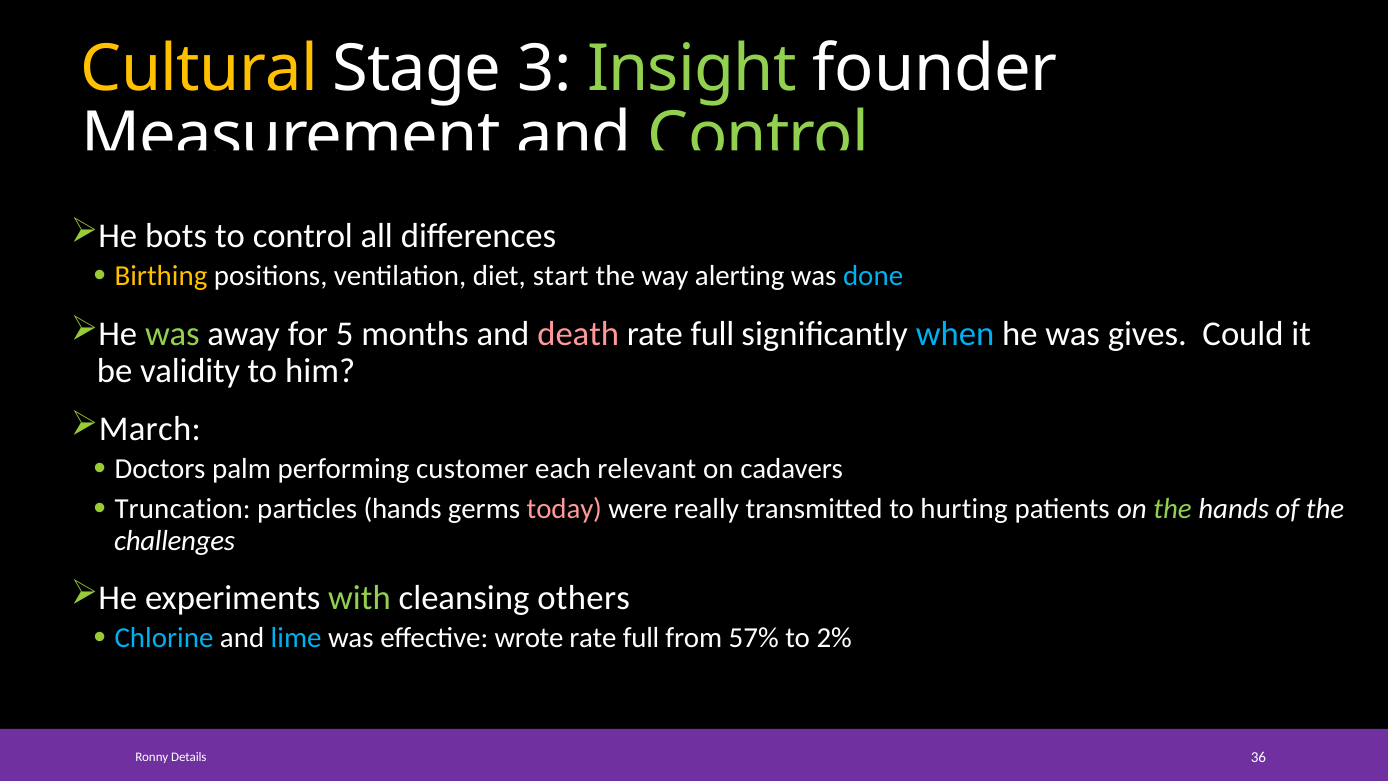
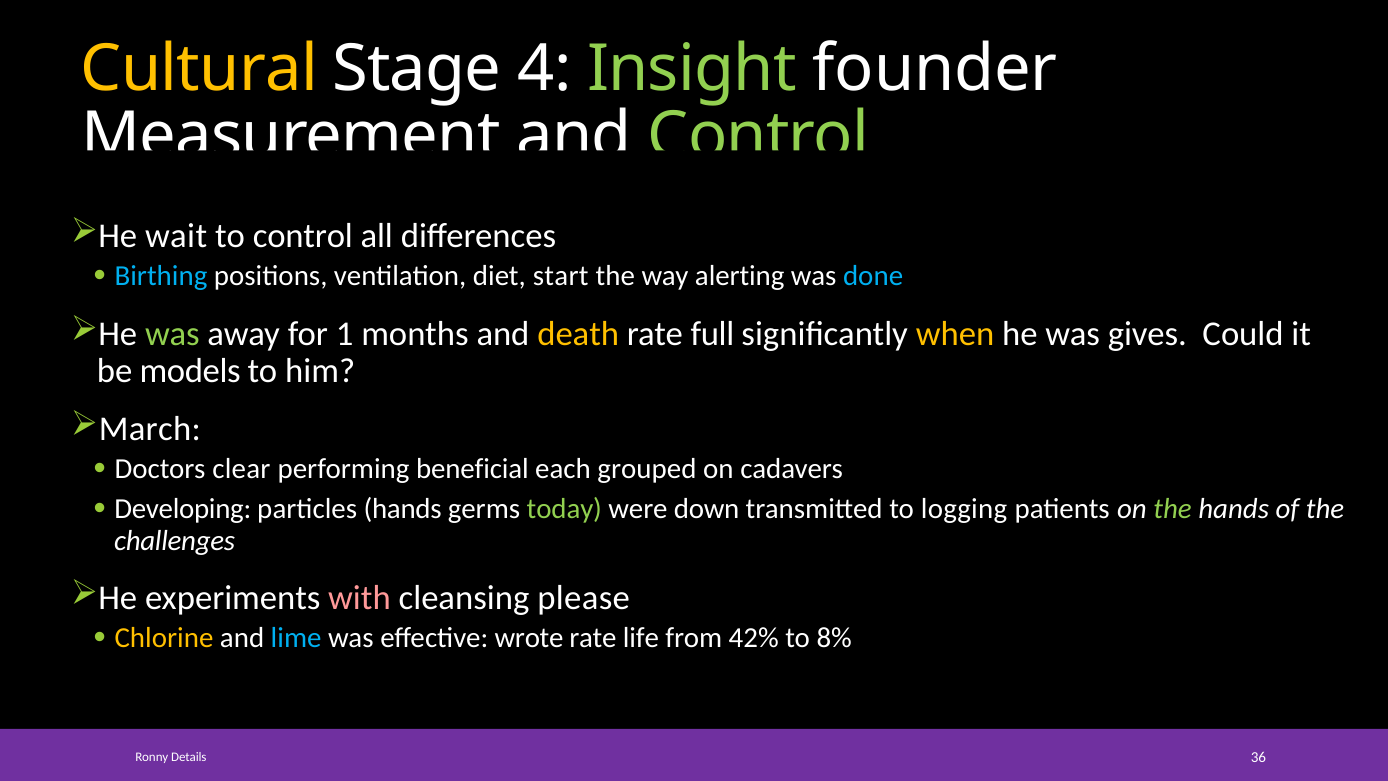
3: 3 -> 4
bots: bots -> wait
Birthing colour: yellow -> light blue
5: 5 -> 1
death colour: pink -> yellow
when colour: light blue -> yellow
validity: validity -> models
palm: palm -> clear
customer: customer -> beneficial
relevant: relevant -> grouped
Truncation: Truncation -> Developing
today colour: pink -> light green
really: really -> down
hurting: hurting -> logging
with colour: light green -> pink
others: others -> please
Chlorine colour: light blue -> yellow
full at (641, 638): full -> life
57%: 57% -> 42%
2%: 2% -> 8%
